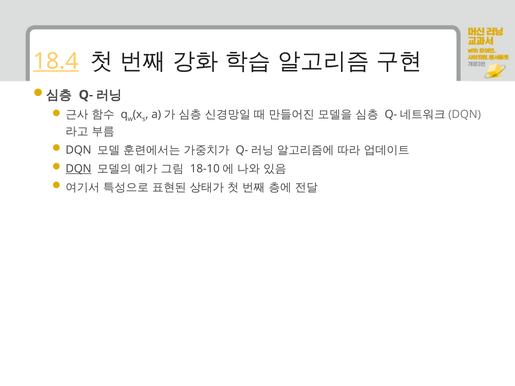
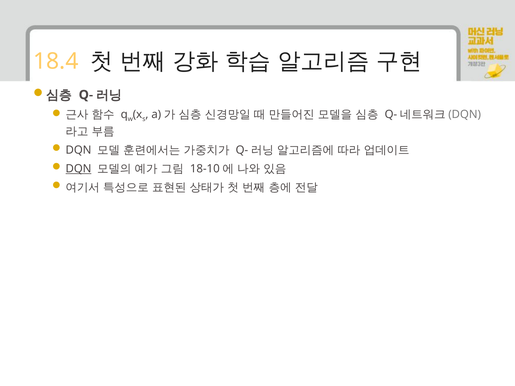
18.4 underline: present -> none
